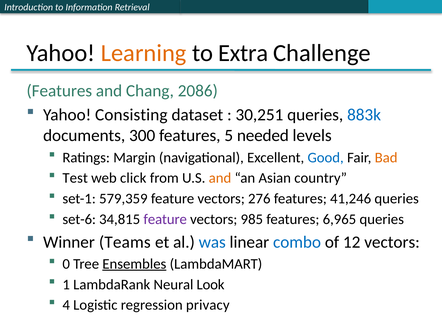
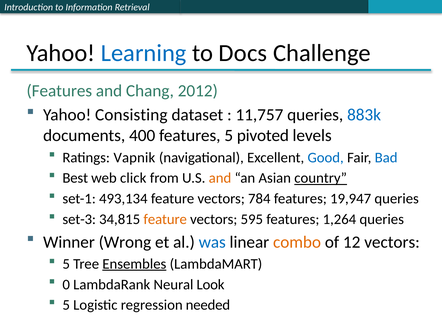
Learning colour: orange -> blue
Extra: Extra -> Docs
2086: 2086 -> 2012
30,251: 30,251 -> 11,757
300: 300 -> 400
needed: needed -> pivoted
Margin: Margin -> Vapnik
Bad colour: orange -> blue
Test: Test -> Best
country underline: none -> present
579,359: 579,359 -> 493,134
276: 276 -> 784
41,246: 41,246 -> 19,947
set-6: set-6 -> set-3
feature at (165, 220) colour: purple -> orange
985: 985 -> 595
6,965: 6,965 -> 1,264
Teams: Teams -> Wrong
combo colour: blue -> orange
0 at (66, 264): 0 -> 5
1: 1 -> 0
4 at (66, 306): 4 -> 5
privacy: privacy -> needed
